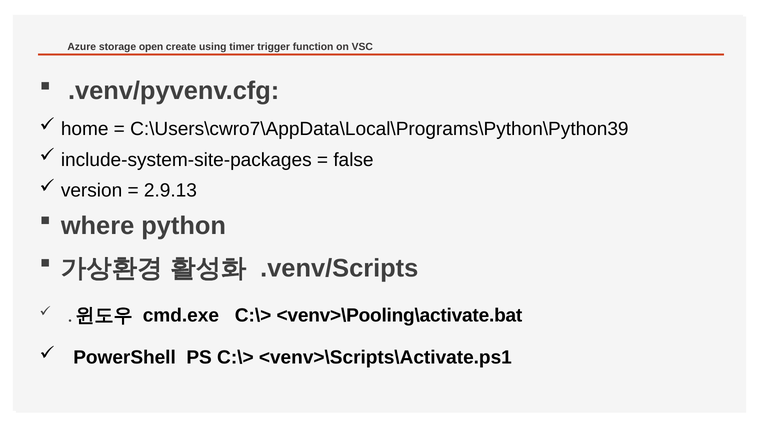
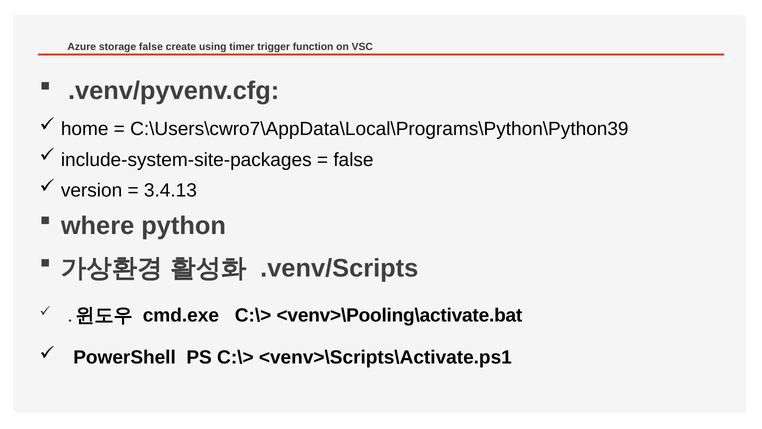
storage open: open -> false
2.9.13: 2.9.13 -> 3.4.13
